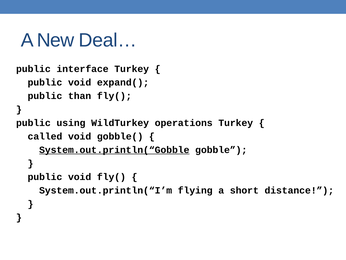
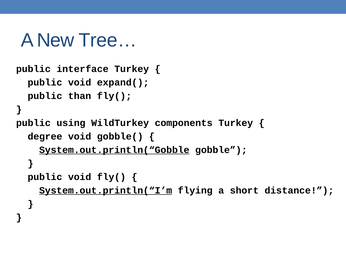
Deal…: Deal… -> Tree…
operations: operations -> components
called: called -> degree
System.out.println(“I’m underline: none -> present
